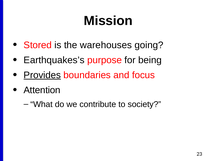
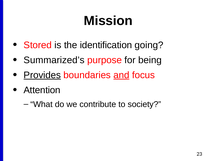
warehouses: warehouses -> identification
Earthquakes’s: Earthquakes’s -> Summarized’s
and underline: none -> present
